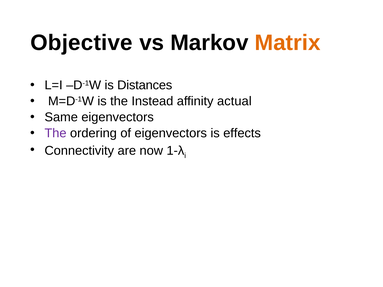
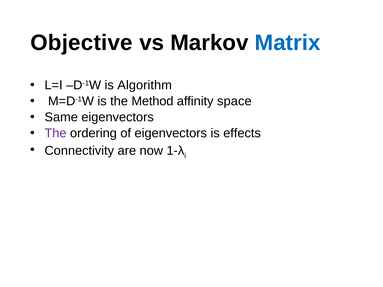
Matrix colour: orange -> blue
Distances: Distances -> Algorithm
Instead: Instead -> Method
actual: actual -> space
